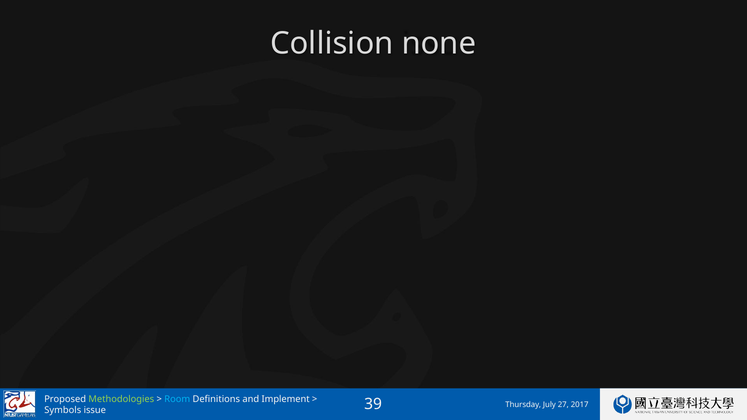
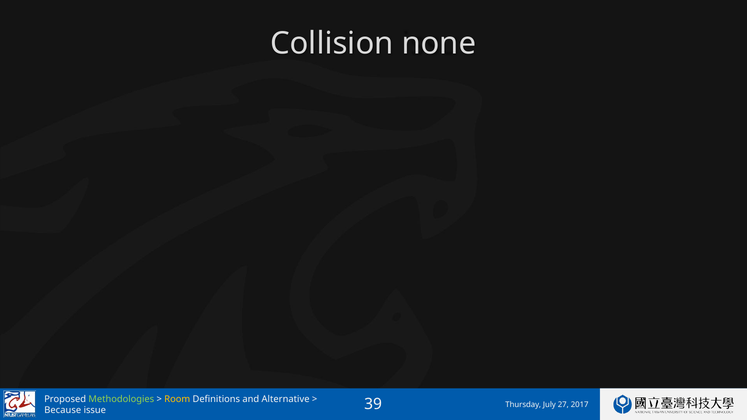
Room colour: light blue -> yellow
Implement: Implement -> Alternative
Symbols: Symbols -> Because
